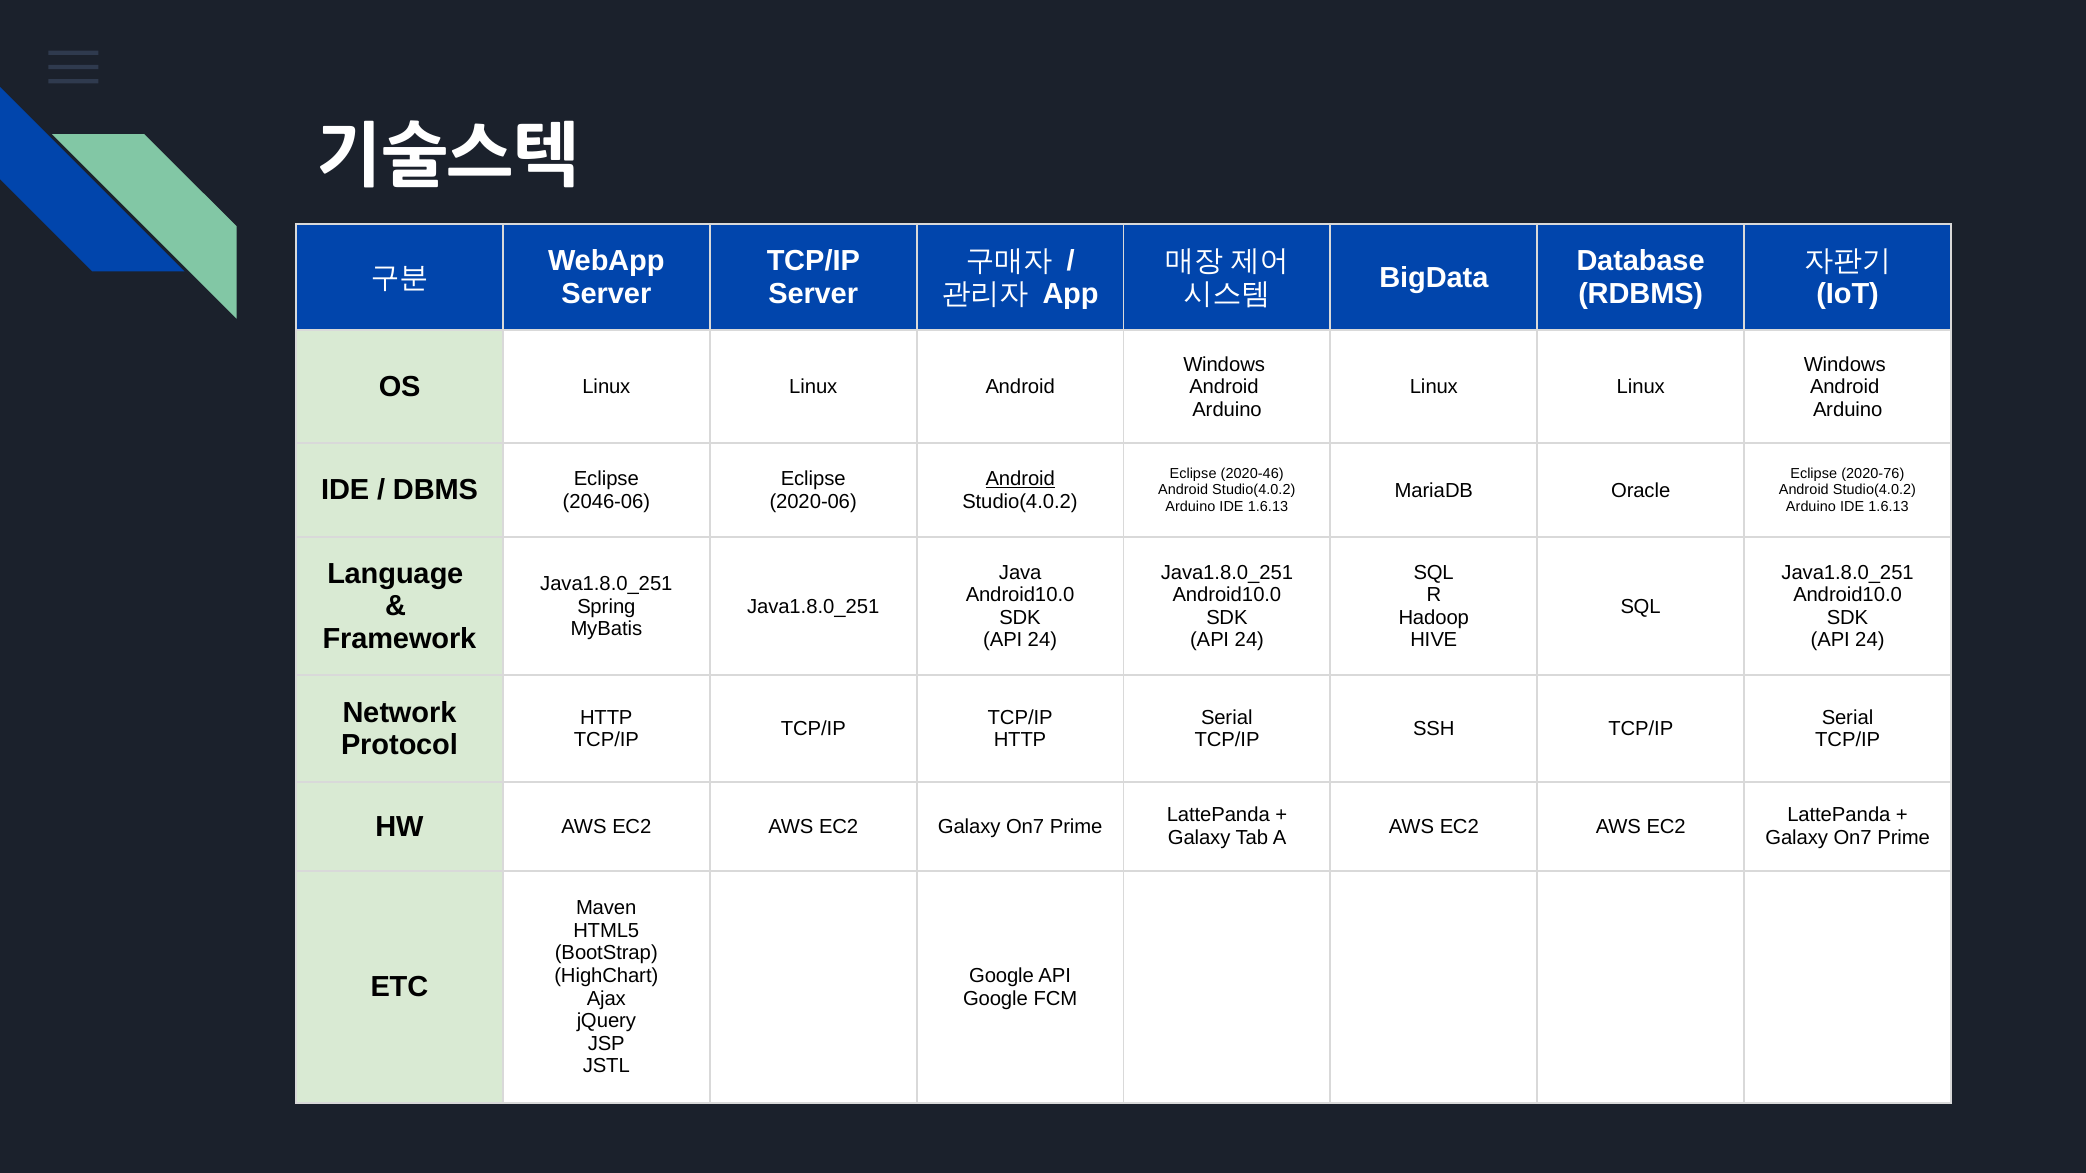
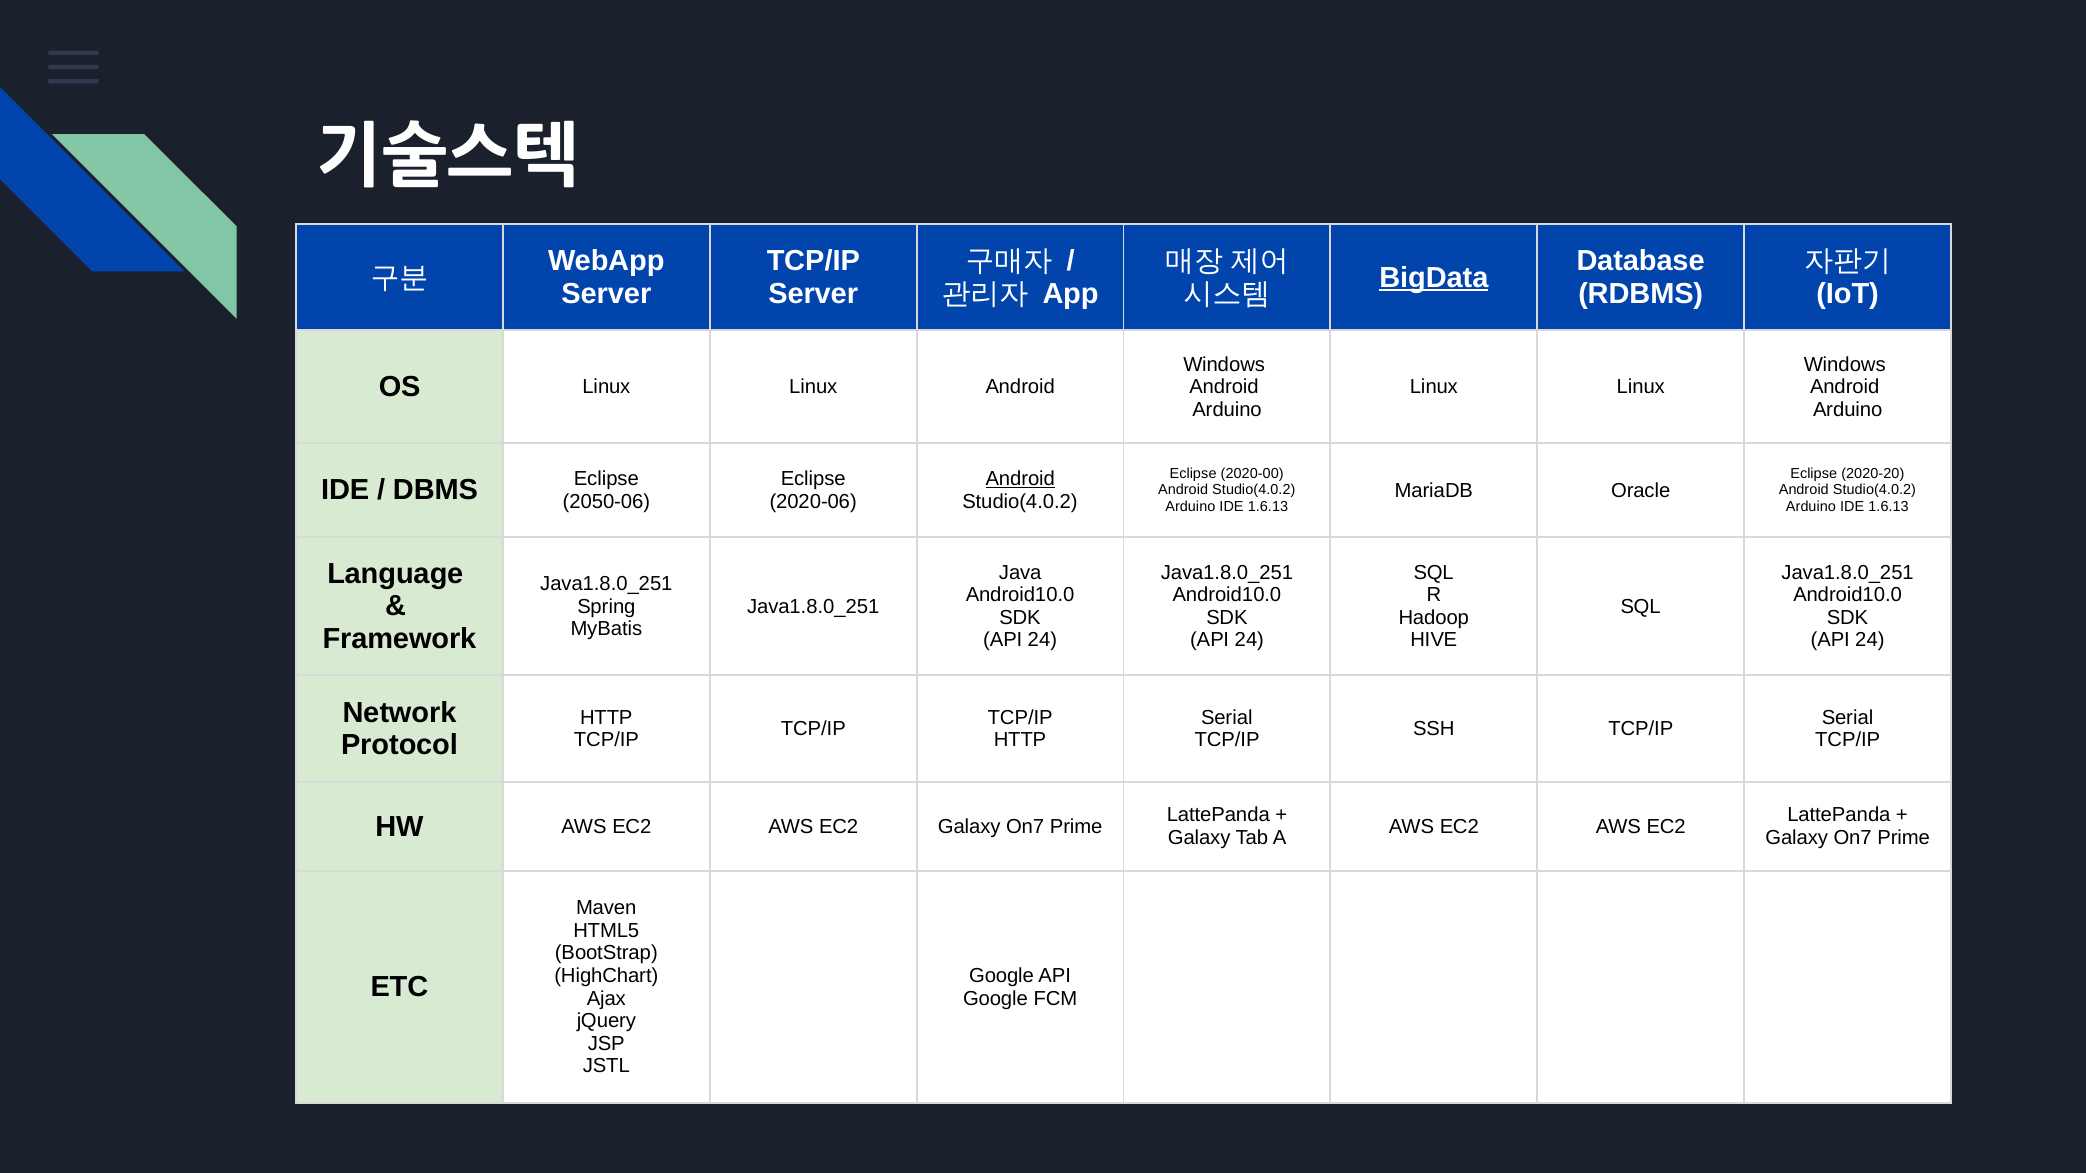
BigData underline: none -> present
2020-46: 2020-46 -> 2020-00
2020-76: 2020-76 -> 2020-20
2046-06: 2046-06 -> 2050-06
